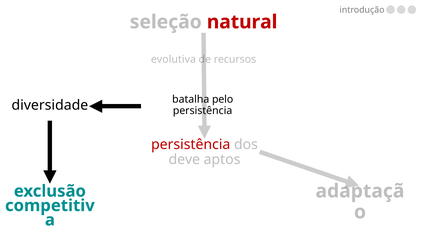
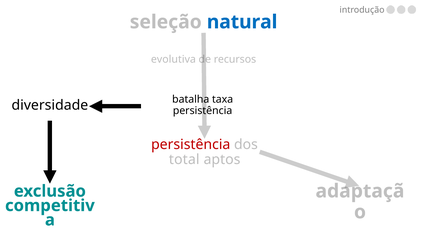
natural colour: red -> blue
pelo: pelo -> taxa
deve: deve -> total
